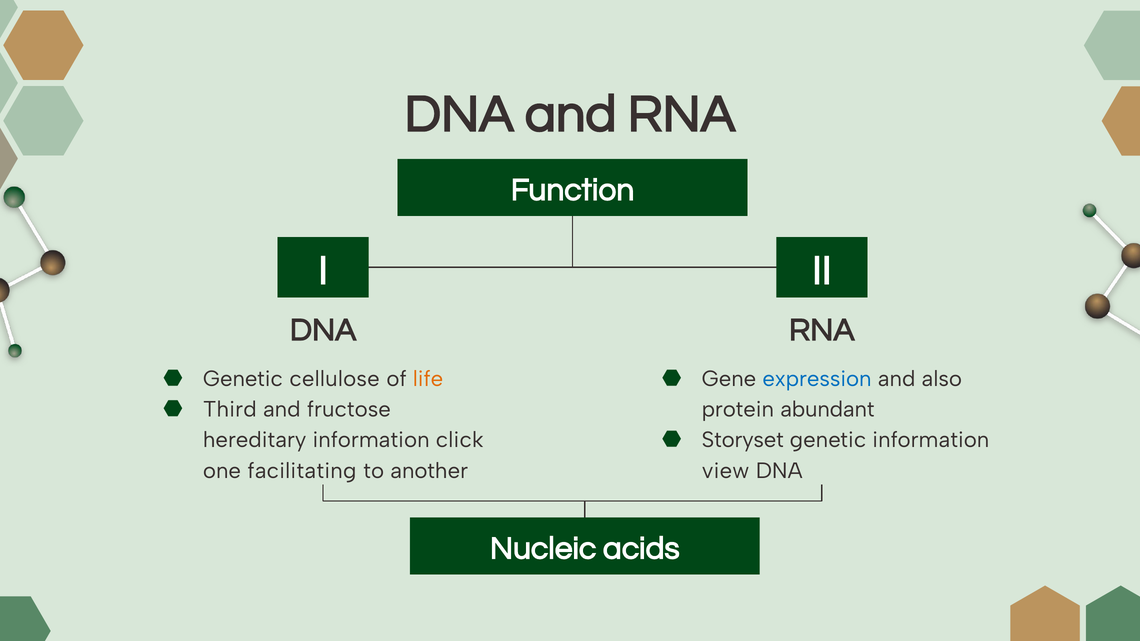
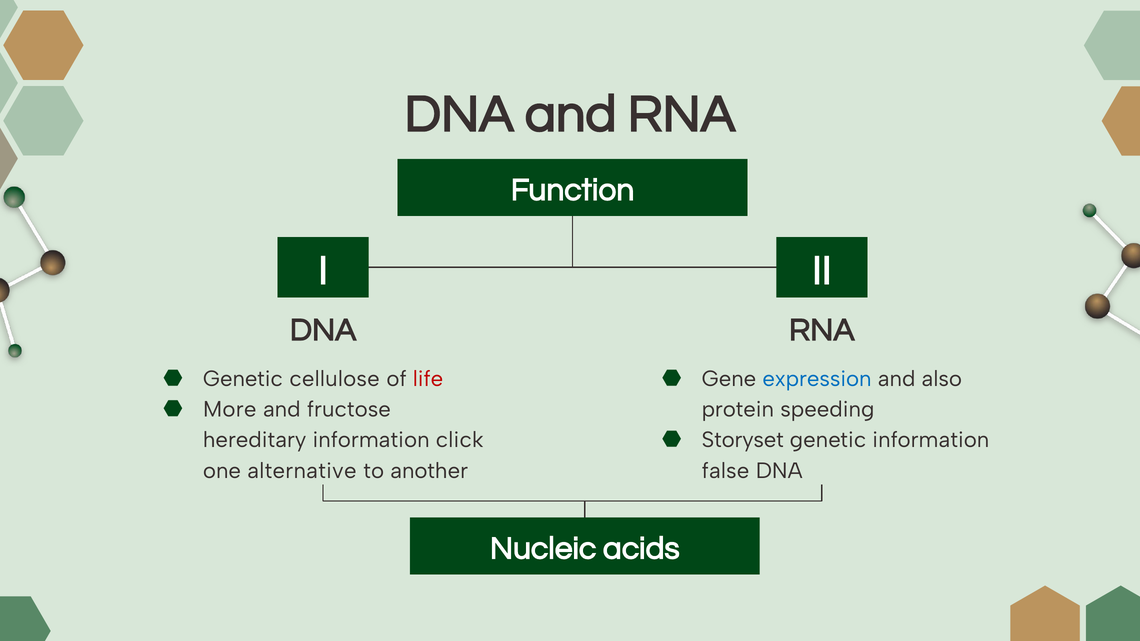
life colour: orange -> red
Third: Third -> More
abundant: abundant -> speeding
facilitating: facilitating -> alternative
view: view -> false
